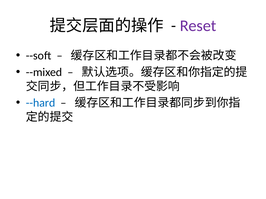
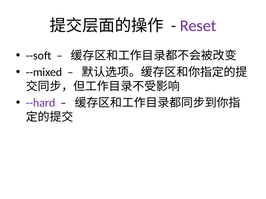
--hard colour: blue -> purple
